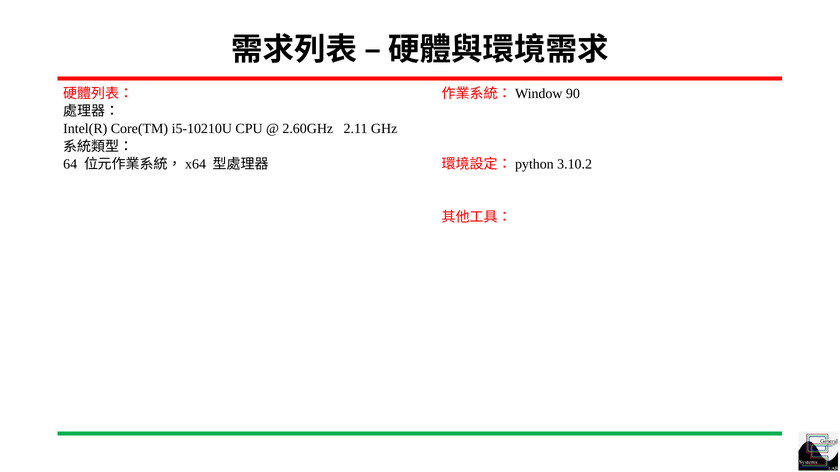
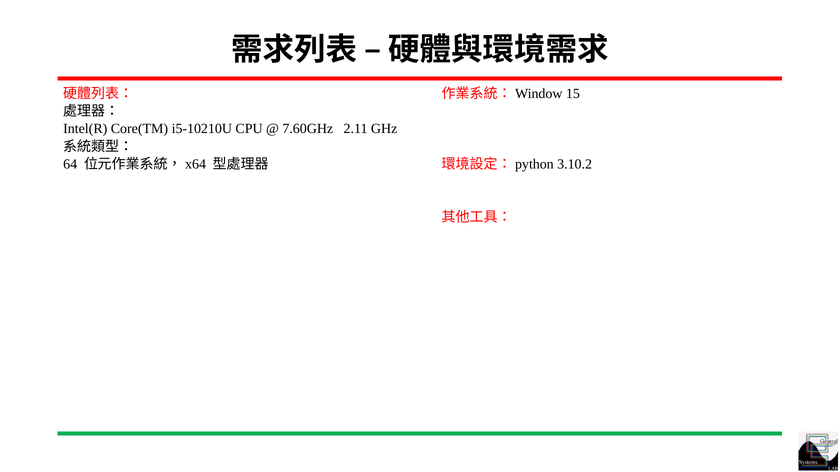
90: 90 -> 15
2.60GHz: 2.60GHz -> 7.60GHz
